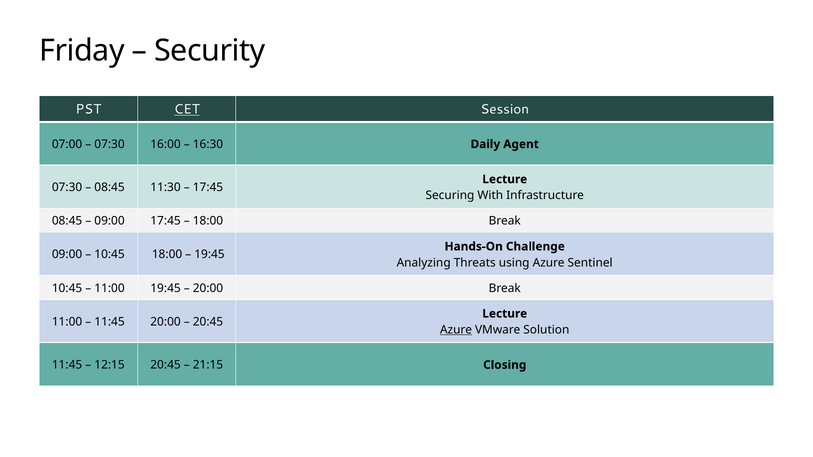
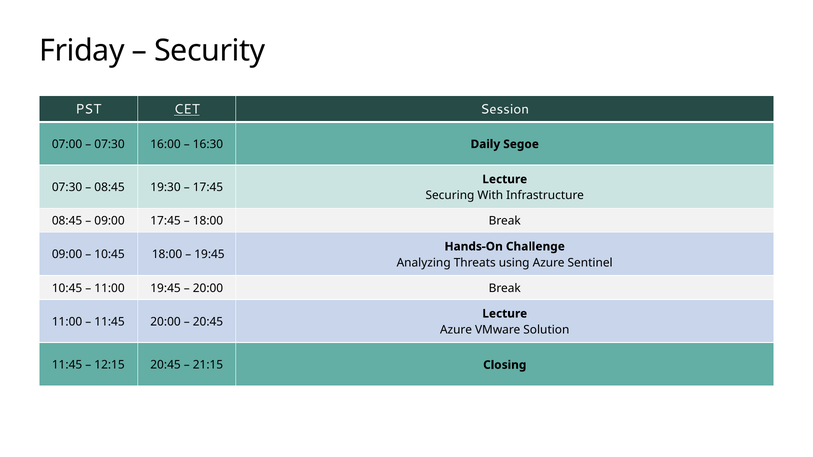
Agent: Agent -> Segoe
11:30: 11:30 -> 19:30
Azure at (456, 330) underline: present -> none
